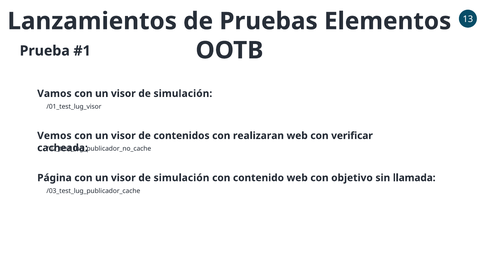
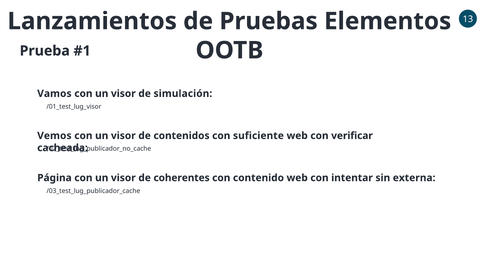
realizaran: realizaran -> suficiente
simulación at (181, 178): simulación -> coherentes
objetivo: objetivo -> intentar
llamada: llamada -> externa
